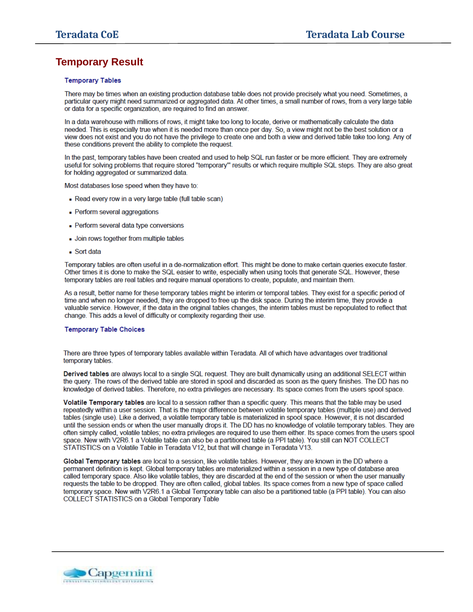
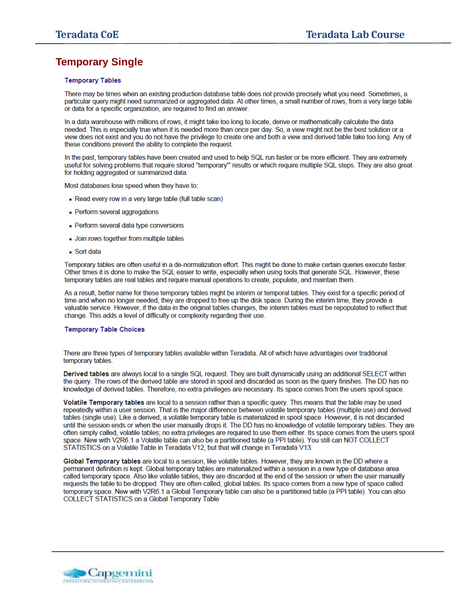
Result: Result -> Single
